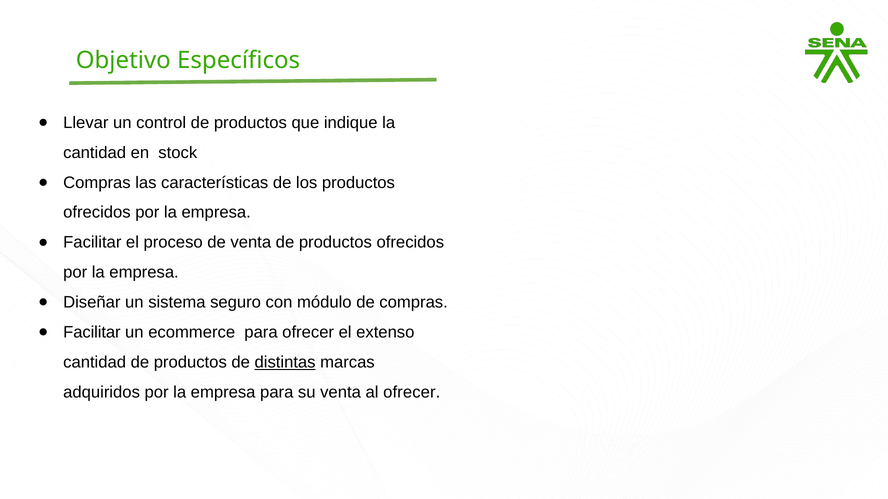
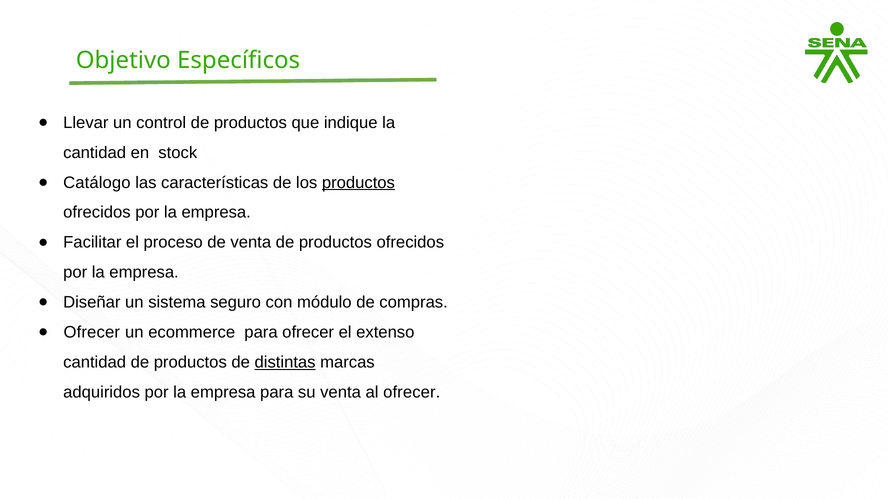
Compras at (97, 183): Compras -> Catálogo
productos at (358, 183) underline: none -> present
Facilitar at (92, 333): Facilitar -> Ofrecer
